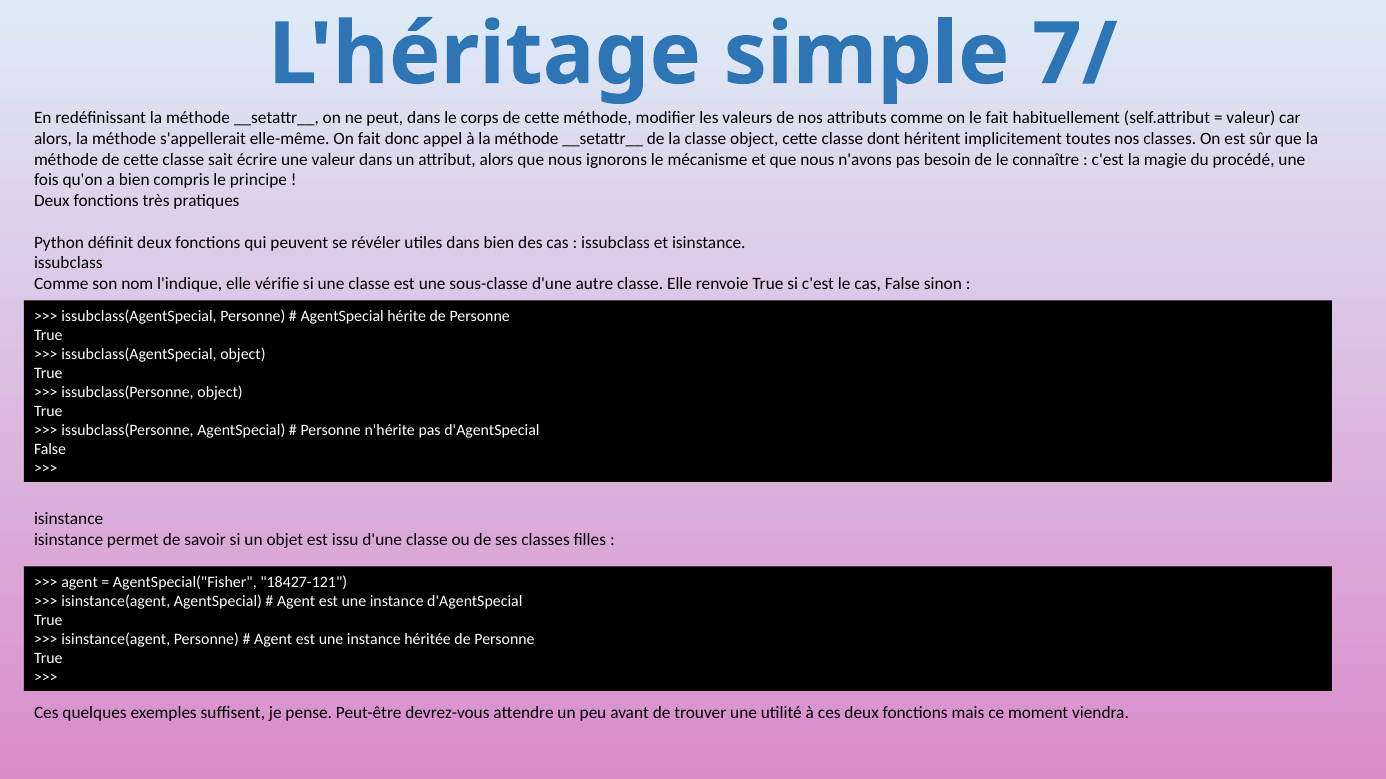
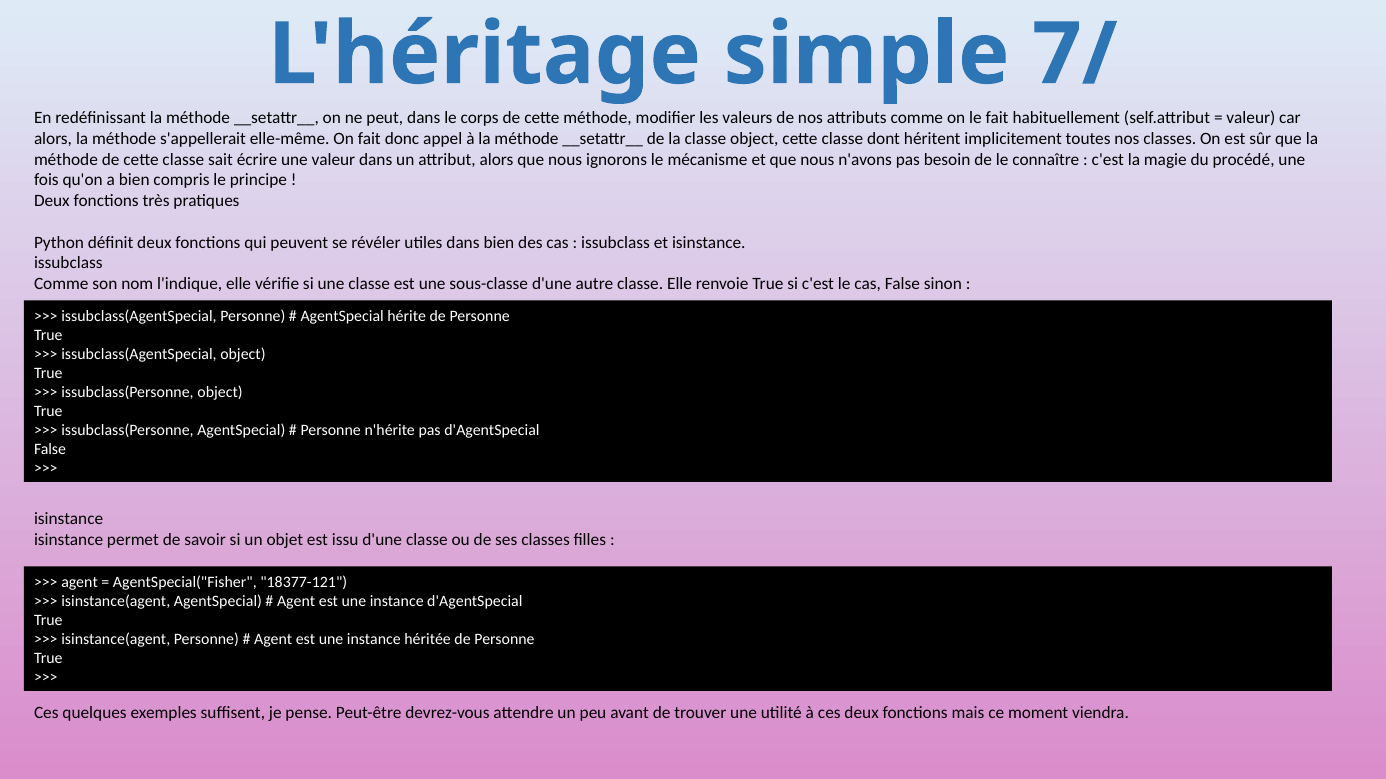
18427-121: 18427-121 -> 18377-121
